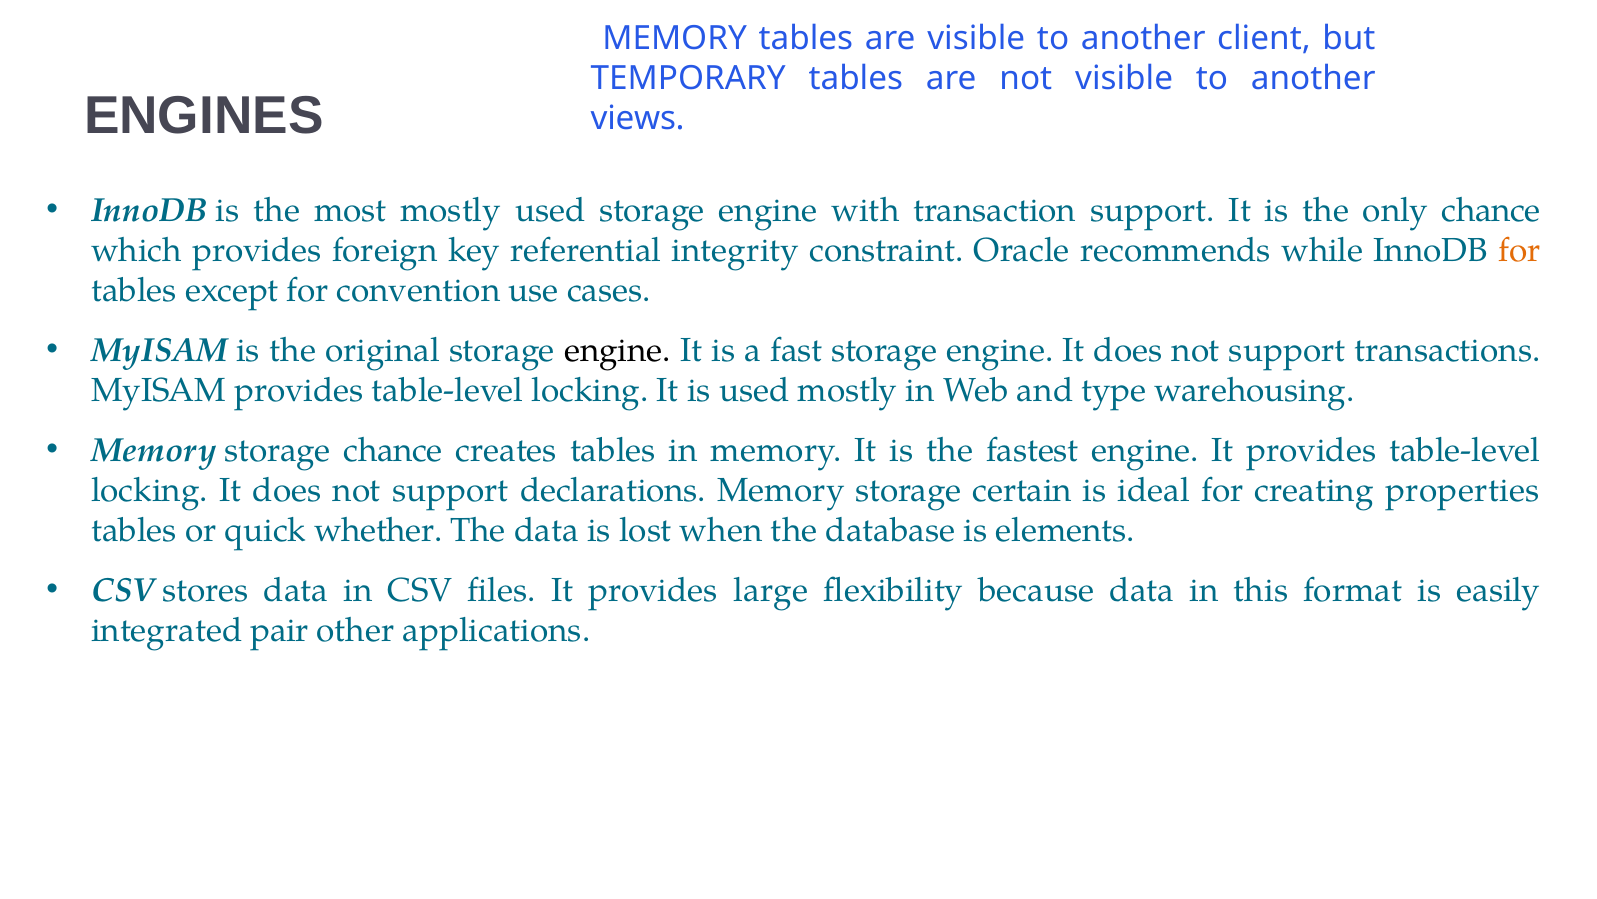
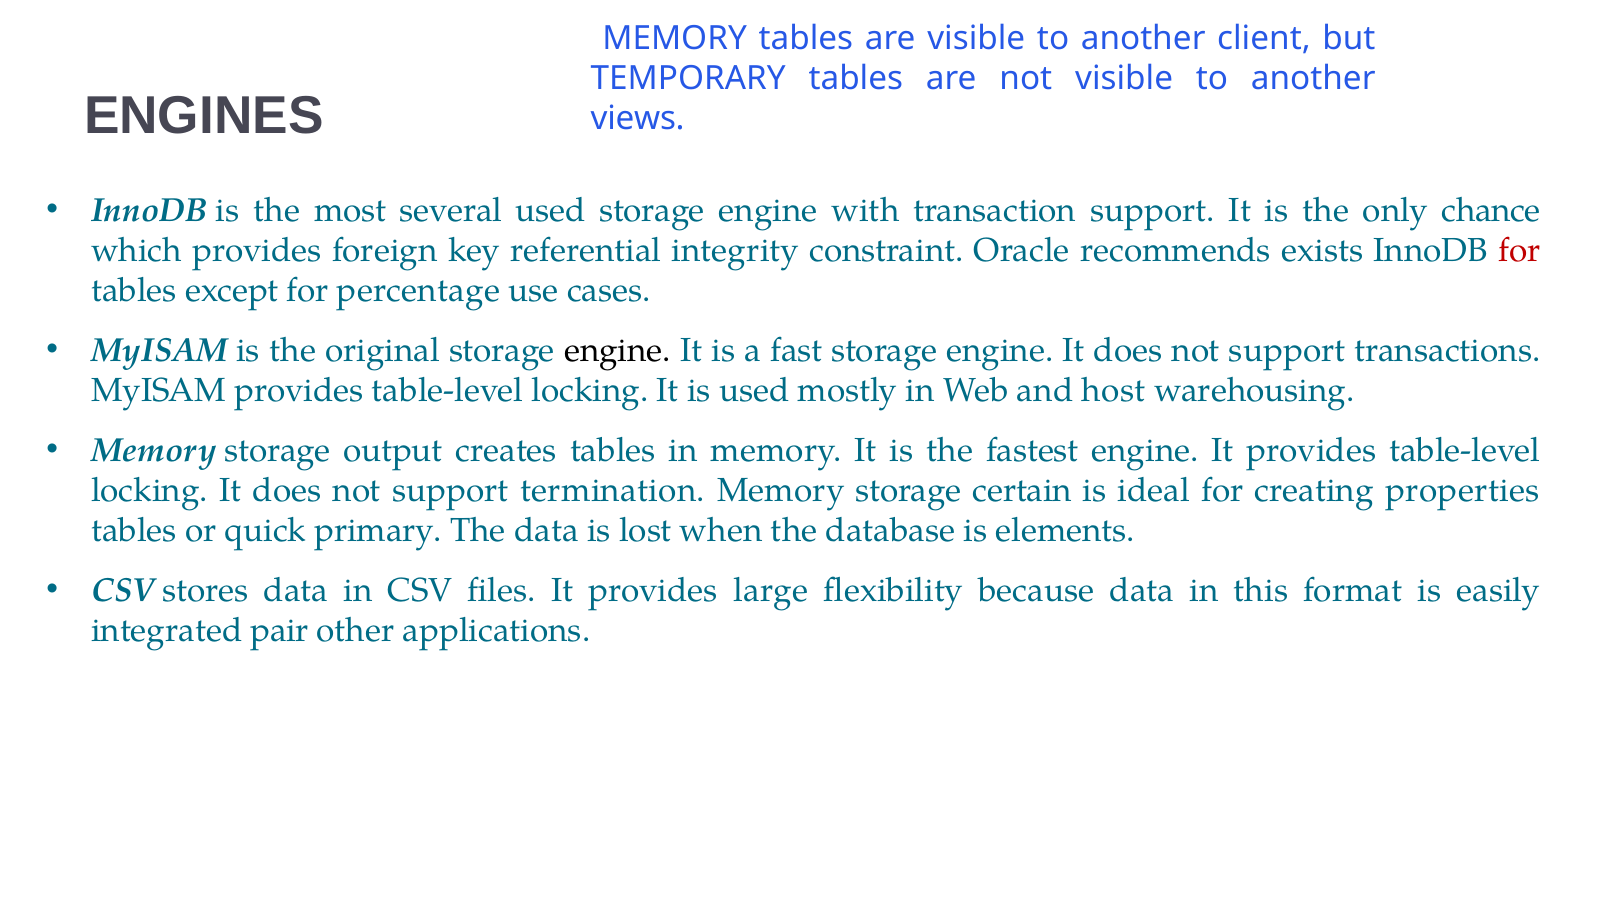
most mostly: mostly -> several
while: while -> exists
for at (1519, 250) colour: orange -> red
convention: convention -> percentage
type: type -> host
storage chance: chance -> output
declarations: declarations -> termination
whether: whether -> primary
